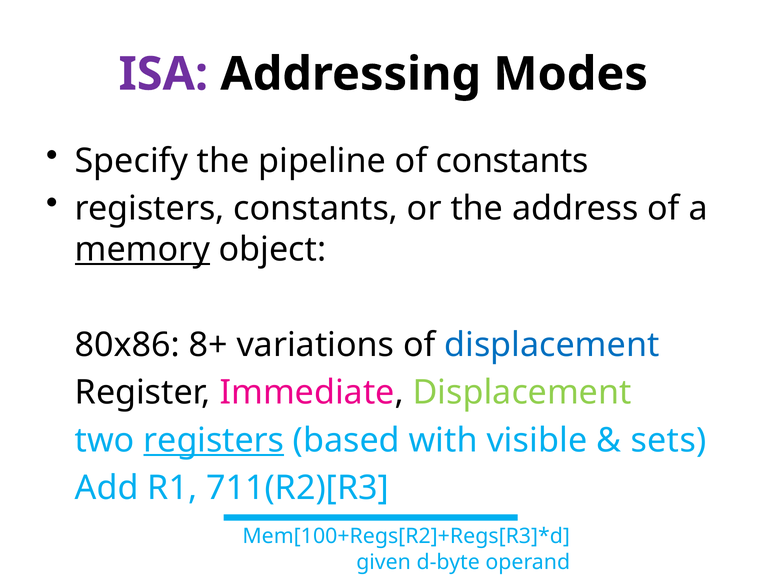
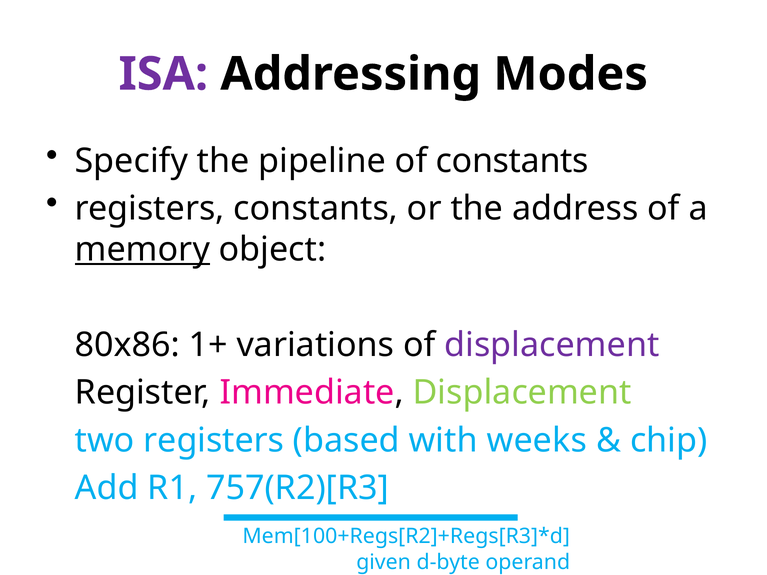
8+: 8+ -> 1+
displacement at (552, 345) colour: blue -> purple
registers at (214, 441) underline: present -> none
visible: visible -> weeks
sets: sets -> chip
711(R2)[R3: 711(R2)[R3 -> 757(R2)[R3
